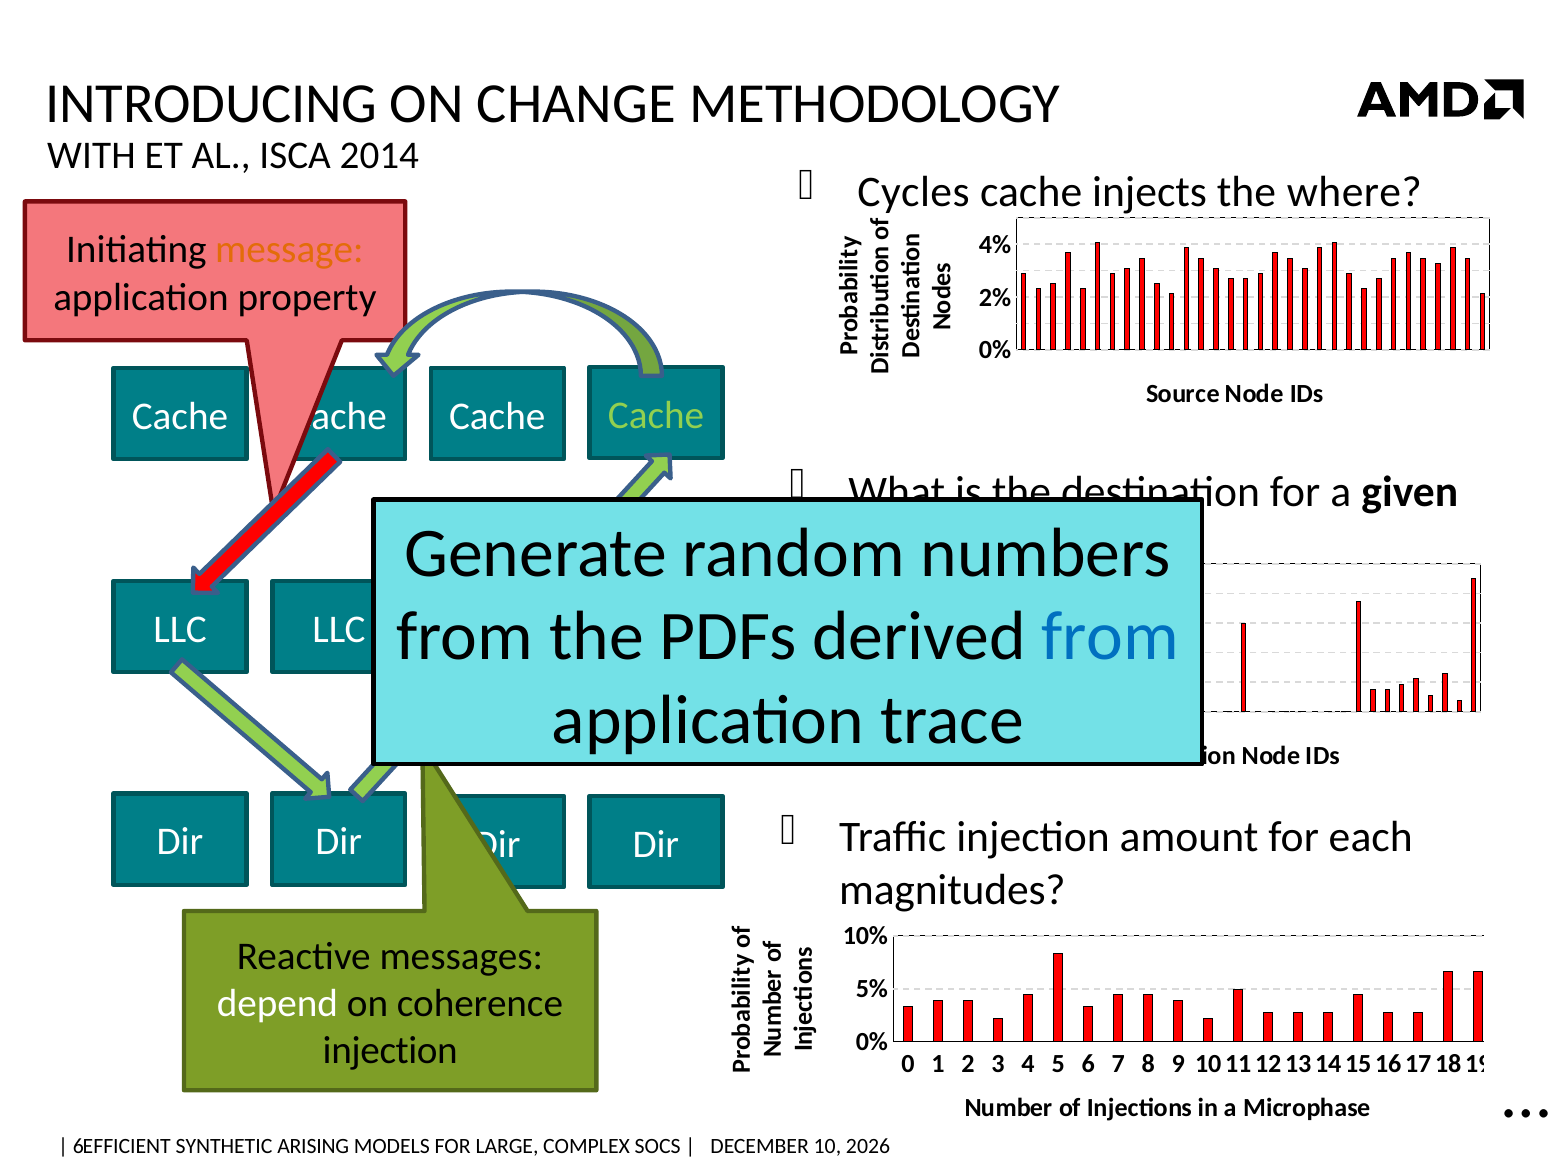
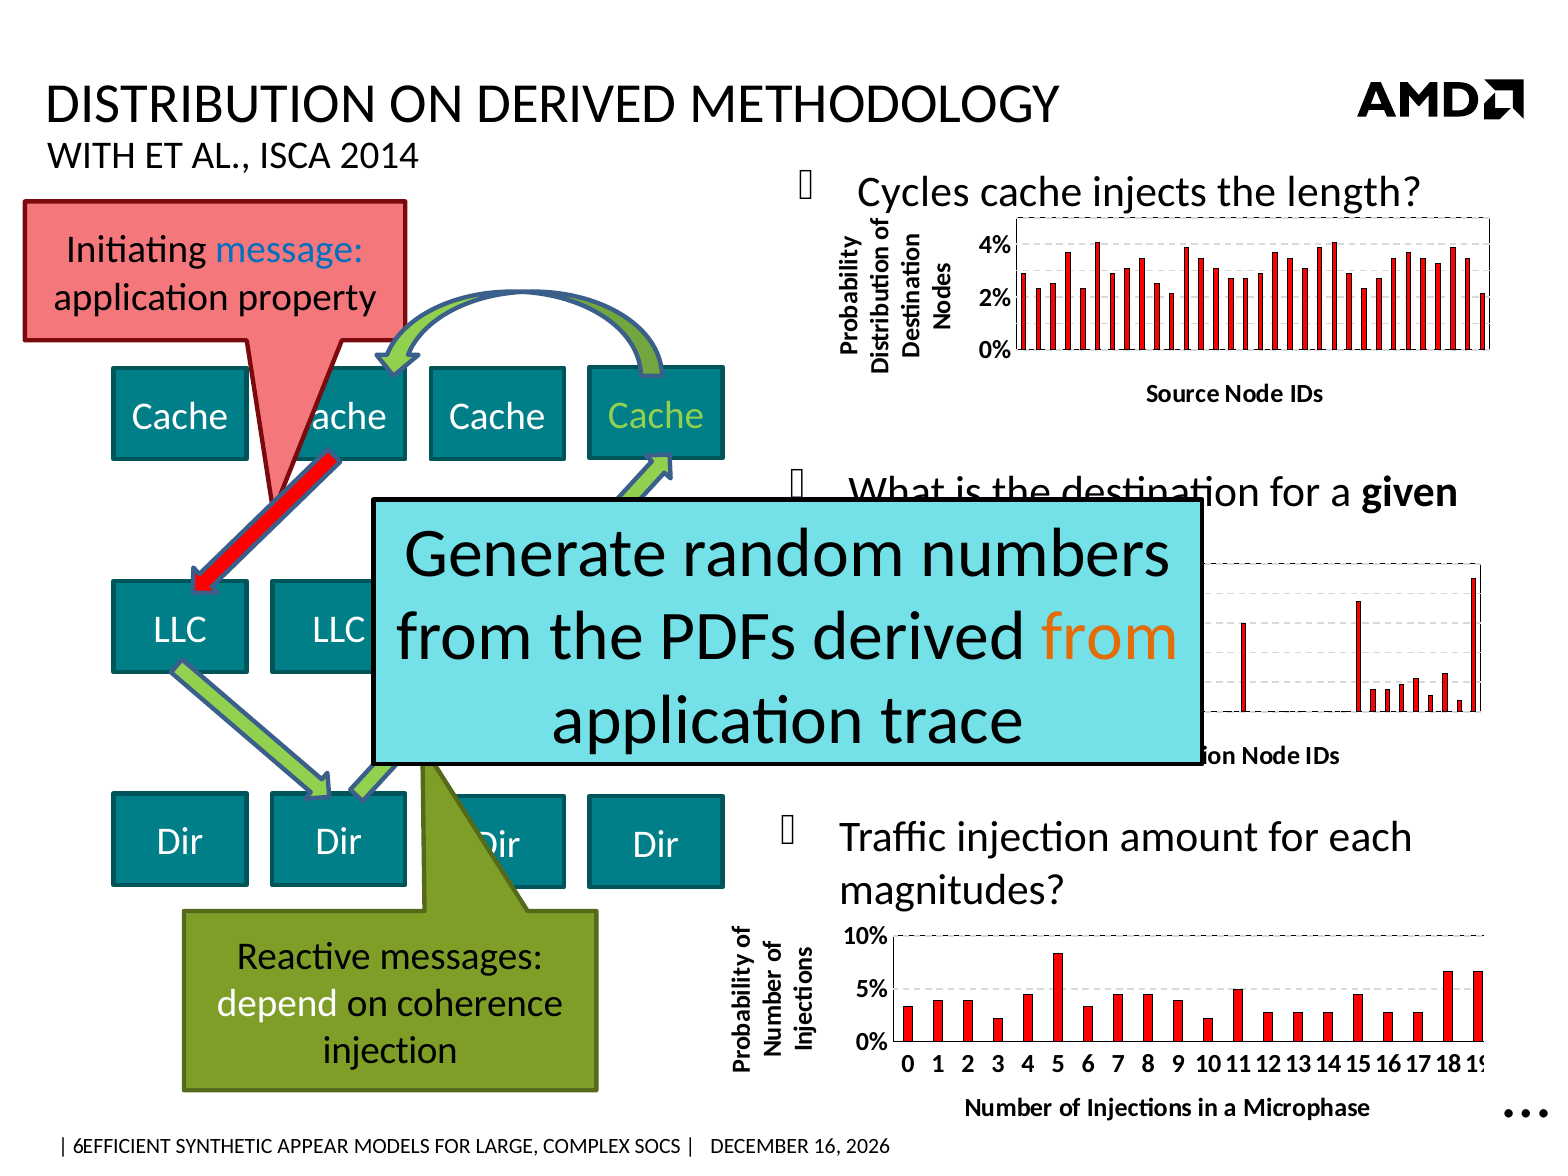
INTRODUCING: INTRODUCING -> DISTRIBUTION
ON CHANGE: CHANGE -> DERIVED
where: where -> length
message colour: orange -> blue
from at (1110, 637) colour: blue -> orange
ARISING: ARISING -> APPEAR
10: 10 -> 16
